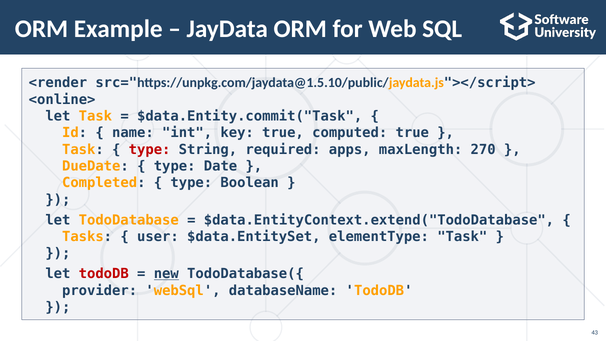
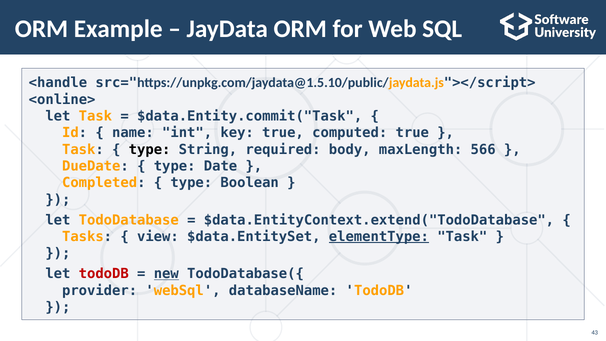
<render: <render -> <handle
type at (150, 149) colour: red -> black
apps: apps -> body
270: 270 -> 566
user: user -> view
elementType underline: none -> present
